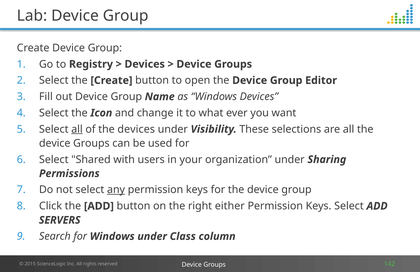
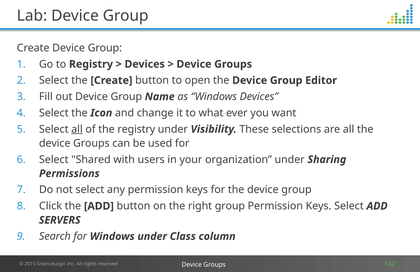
the devices: devices -> registry
any underline: present -> none
right either: either -> group
